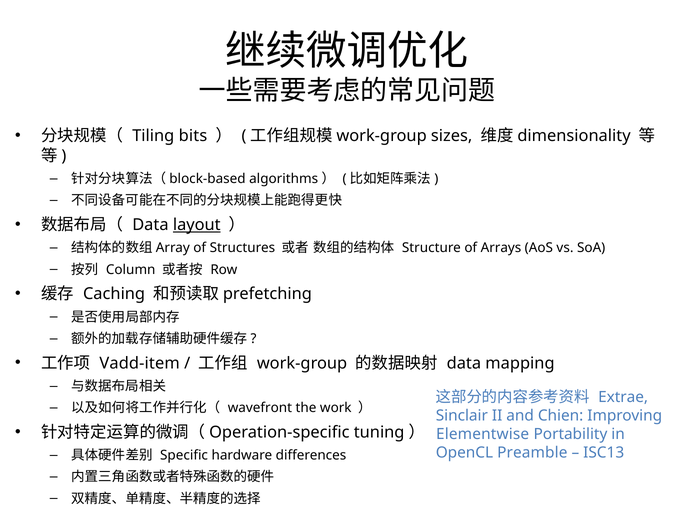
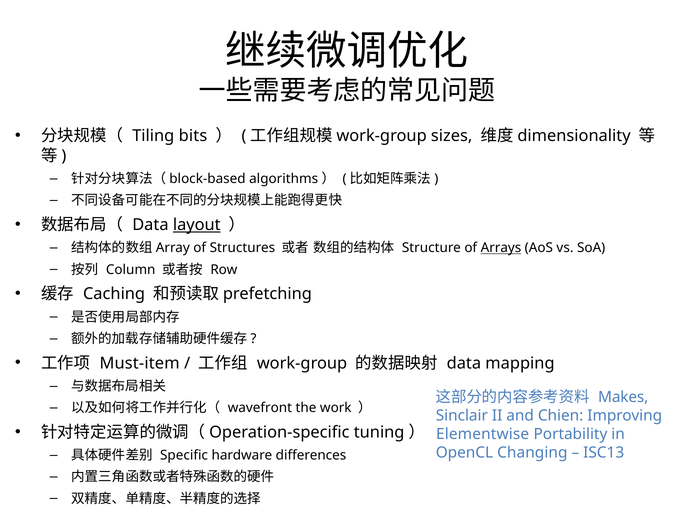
Arrays underline: none -> present
Vadd-item: Vadd-item -> Must-item
Extrae: Extrae -> Makes
Preamble: Preamble -> Changing
